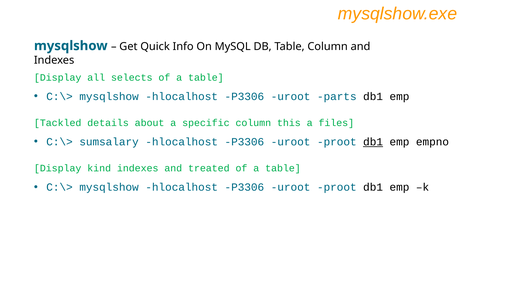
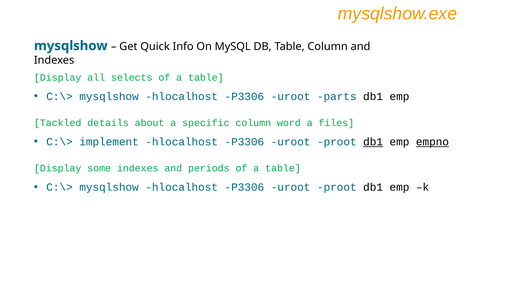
this: this -> word
sumsalary: sumsalary -> implement
empno underline: none -> present
kind: kind -> some
treated: treated -> periods
